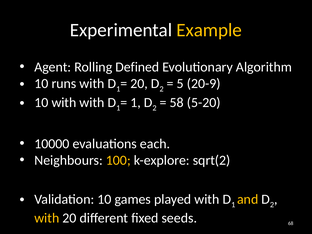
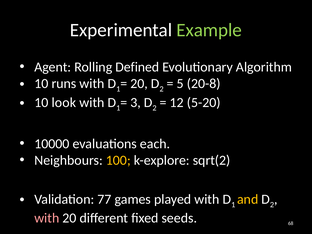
Example colour: yellow -> light green
20-9: 20-9 -> 20-8
10 with: with -> look
1 at (136, 103): 1 -> 3
58: 58 -> 12
Validation 10: 10 -> 77
with at (47, 218) colour: yellow -> pink
